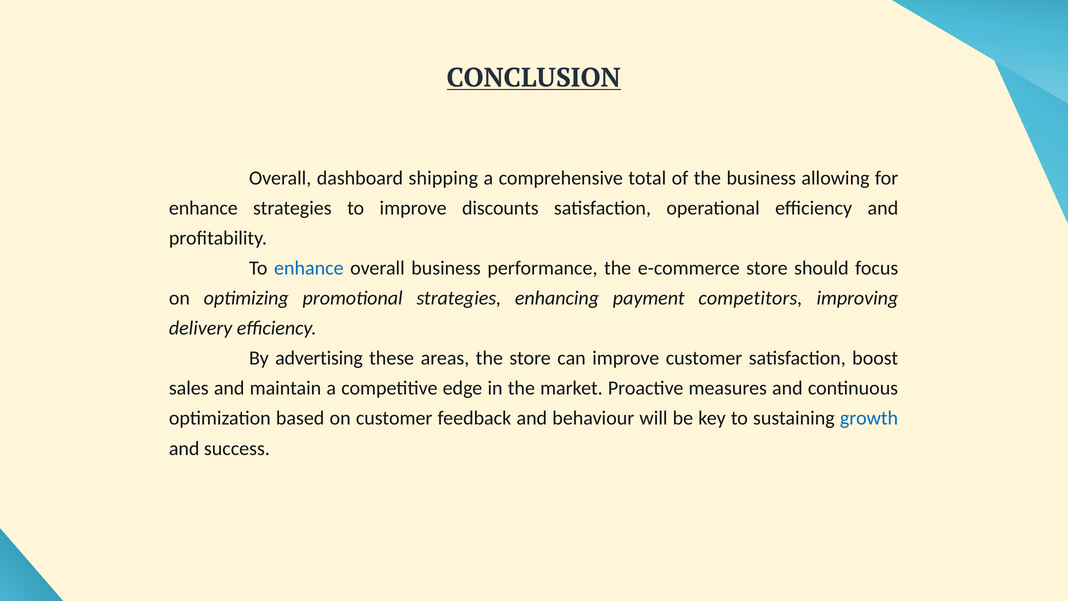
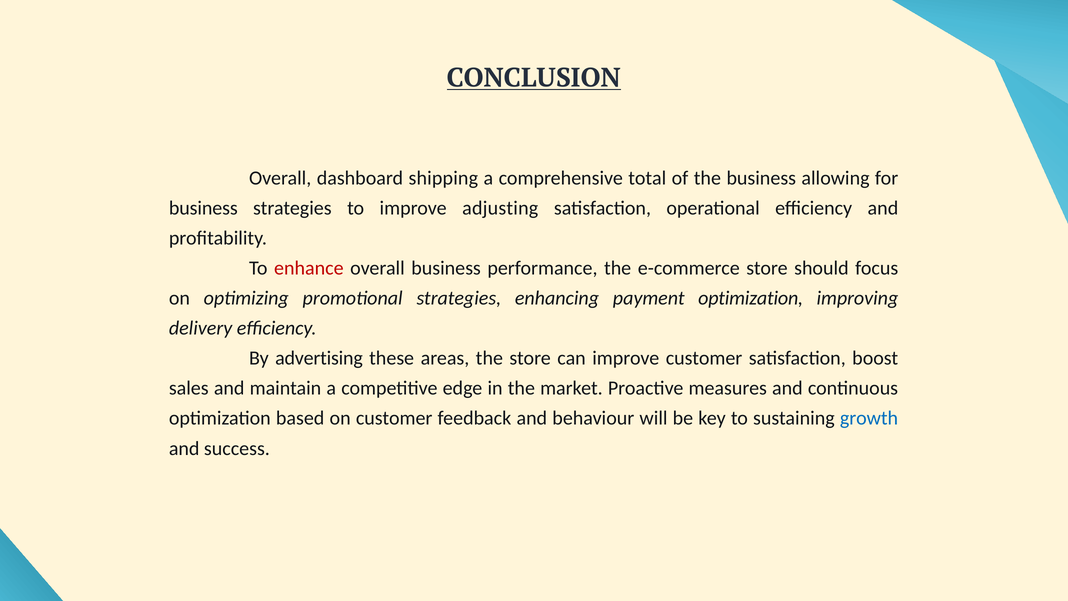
enhance at (203, 208): enhance -> business
discounts: discounts -> adjusting
enhance at (309, 268) colour: blue -> red
payment competitors: competitors -> optimization
